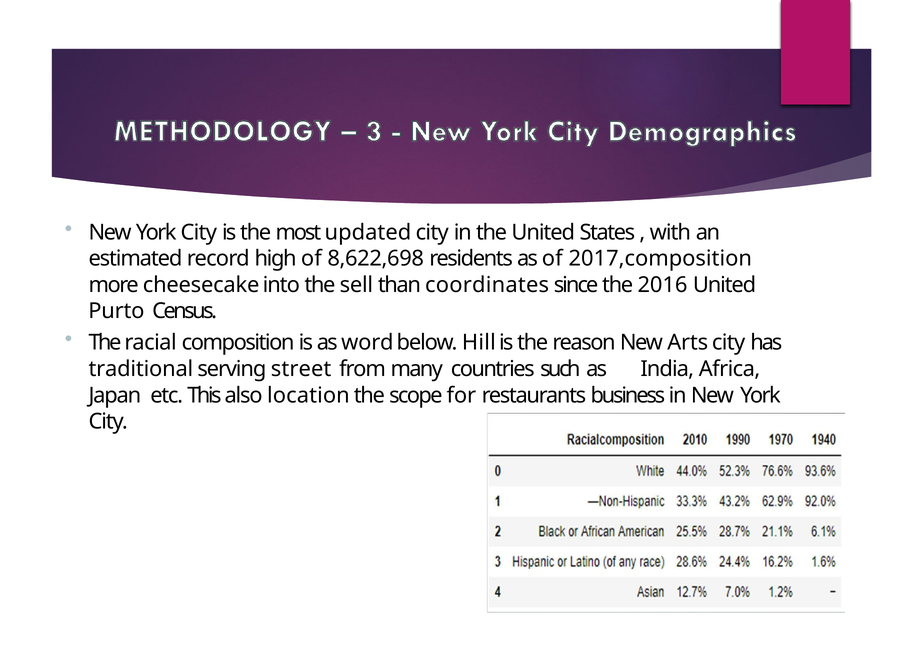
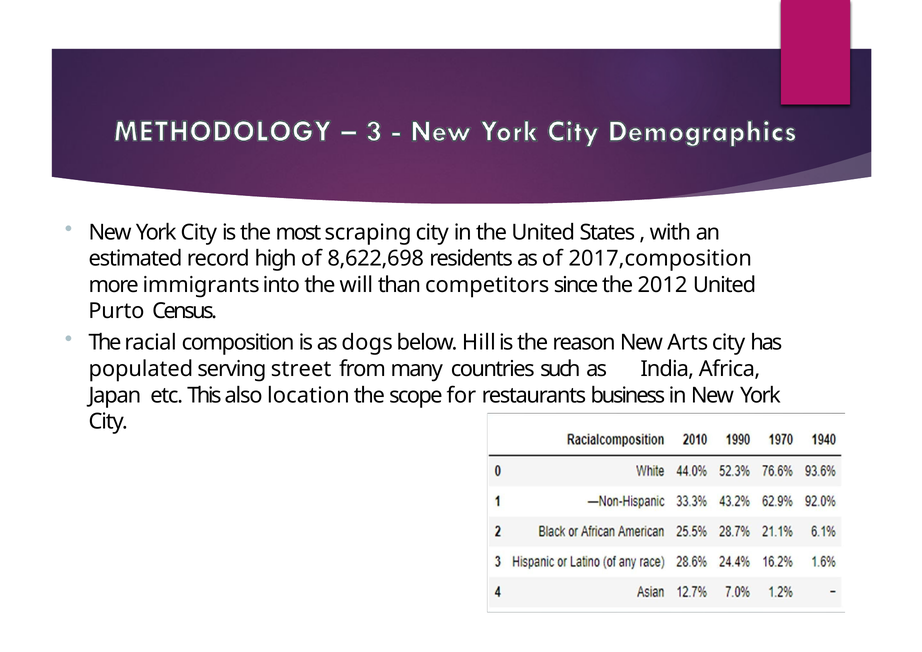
updated: updated -> scraping
cheesecake: cheesecake -> immigrants
sell: sell -> will
coordinates: coordinates -> competitors
2016: 2016 -> 2012
word: word -> dogs
traditional: traditional -> populated
